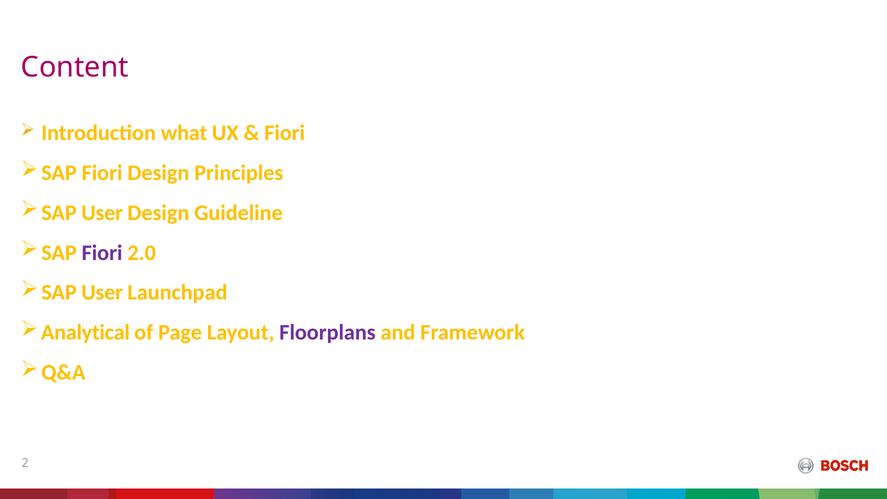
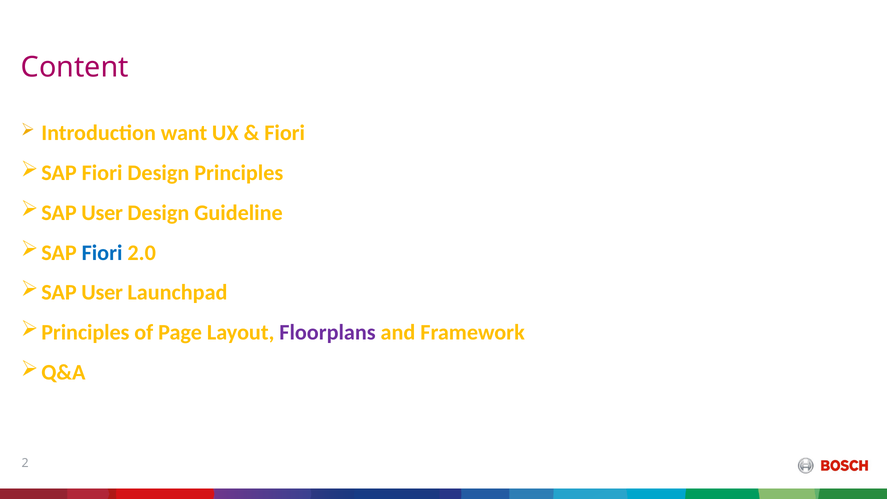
what: what -> want
Fiori at (102, 253) colour: purple -> blue
Analytical at (85, 332): Analytical -> Principles
